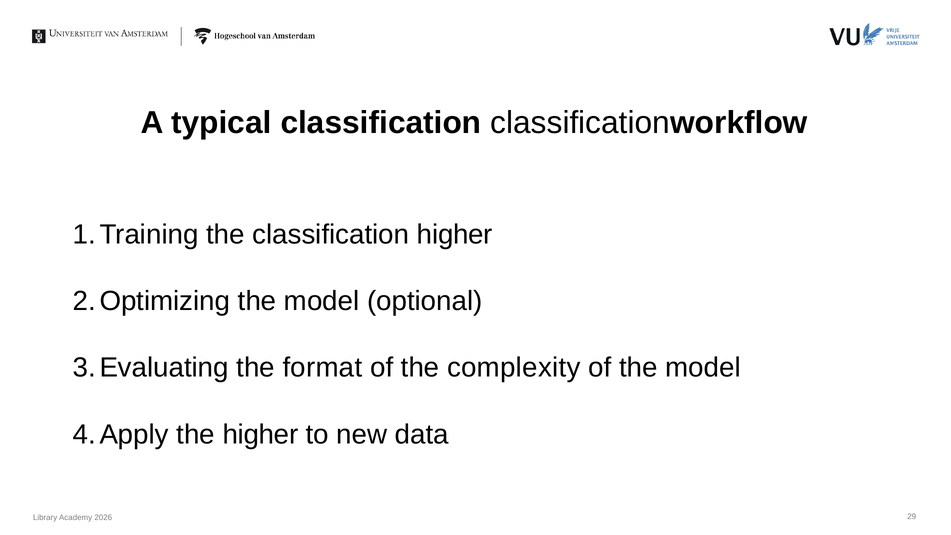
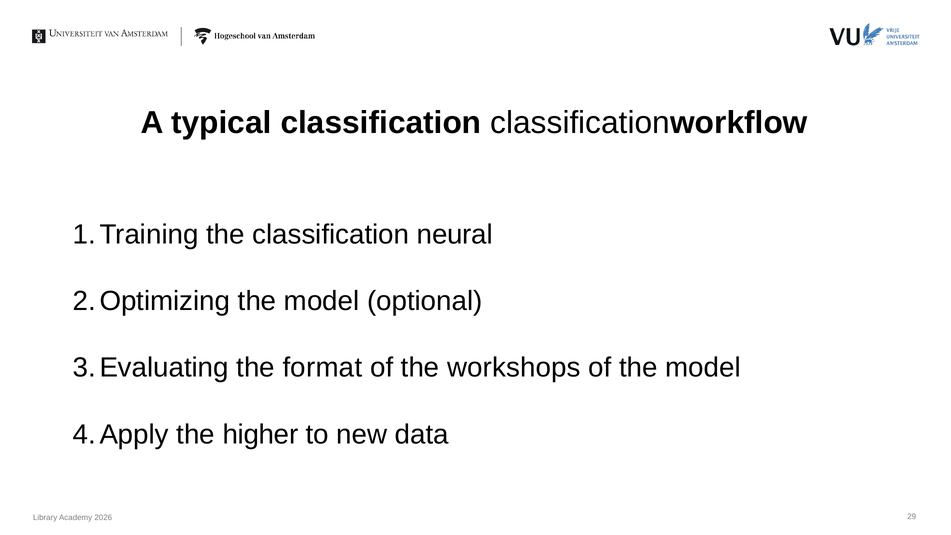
classification higher: higher -> neural
complexity: complexity -> workshops
